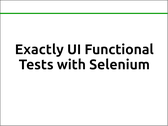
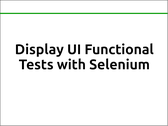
Exactly: Exactly -> Display
